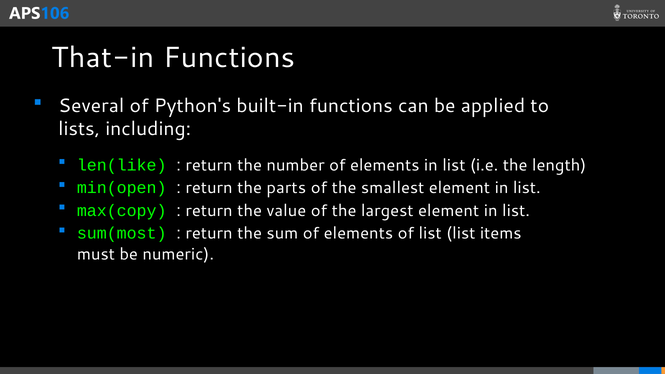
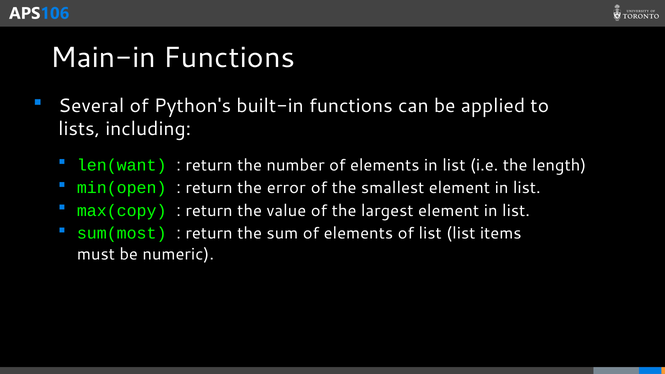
That-in: That-in -> Main-in
len(like: len(like -> len(want
parts: parts -> error
